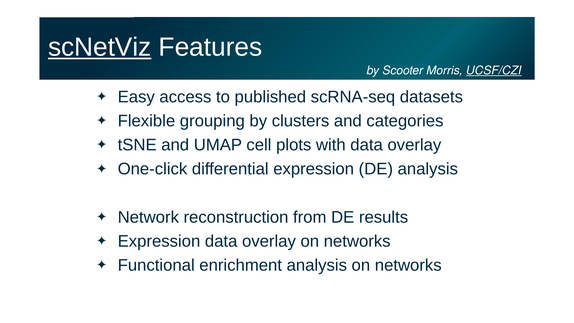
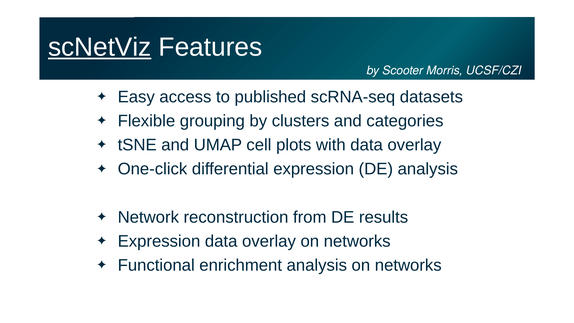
UCSF/CZI underline: present -> none
